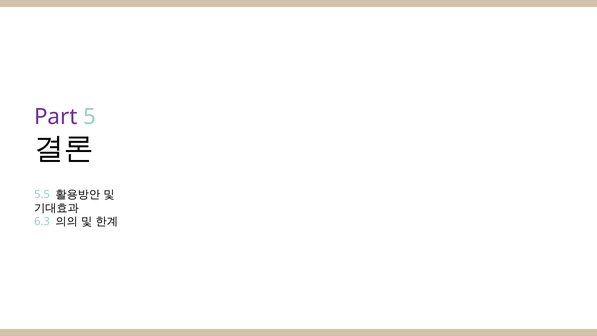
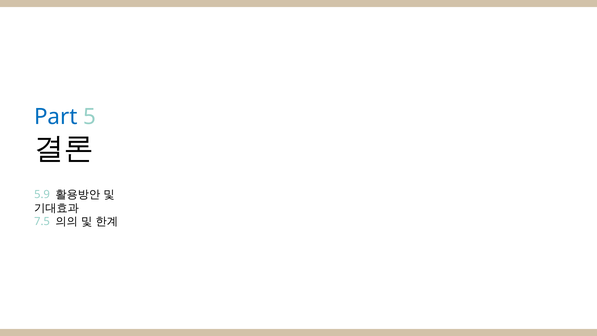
Part colour: purple -> blue
5.5: 5.5 -> 5.9
6.3: 6.3 -> 7.5
